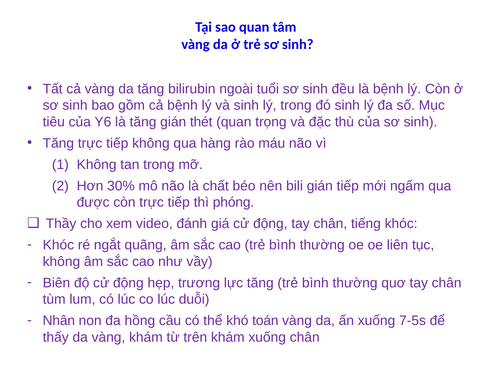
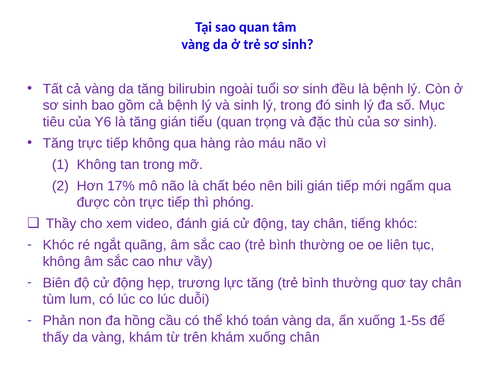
thét: thét -> tiểu
30%: 30% -> 17%
Nhân: Nhân -> Phản
7-5s: 7-5s -> 1-5s
